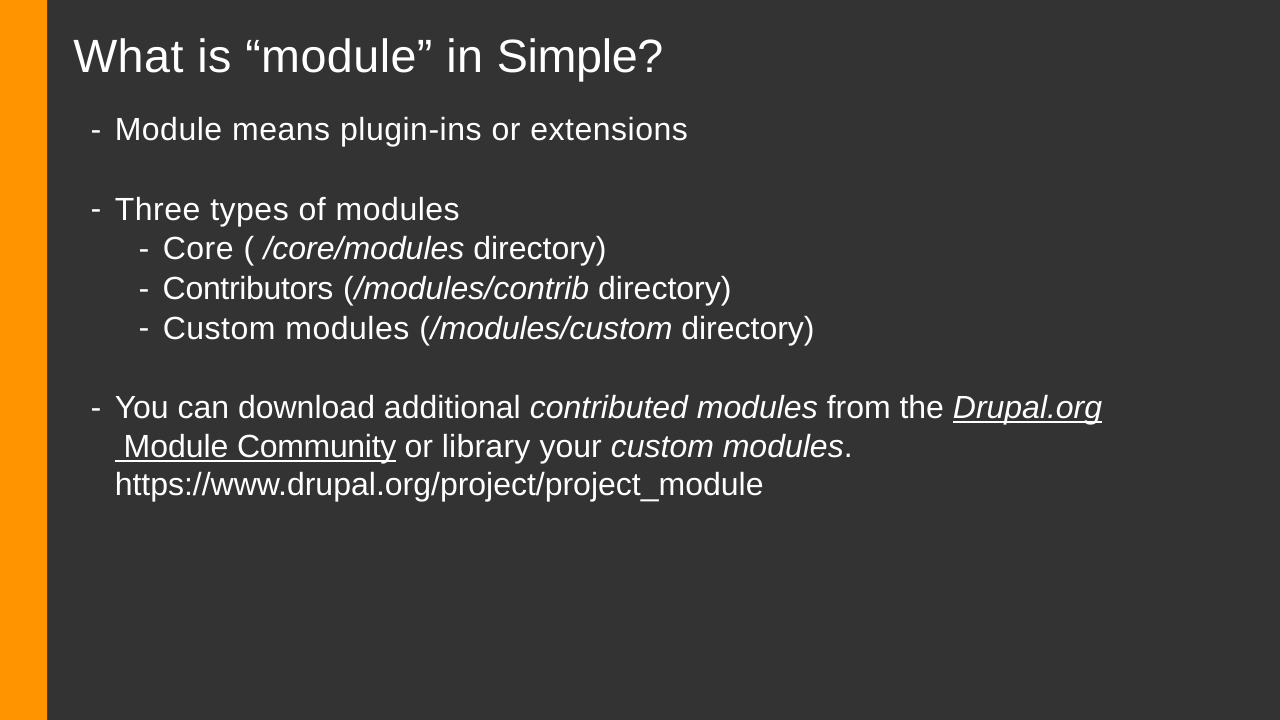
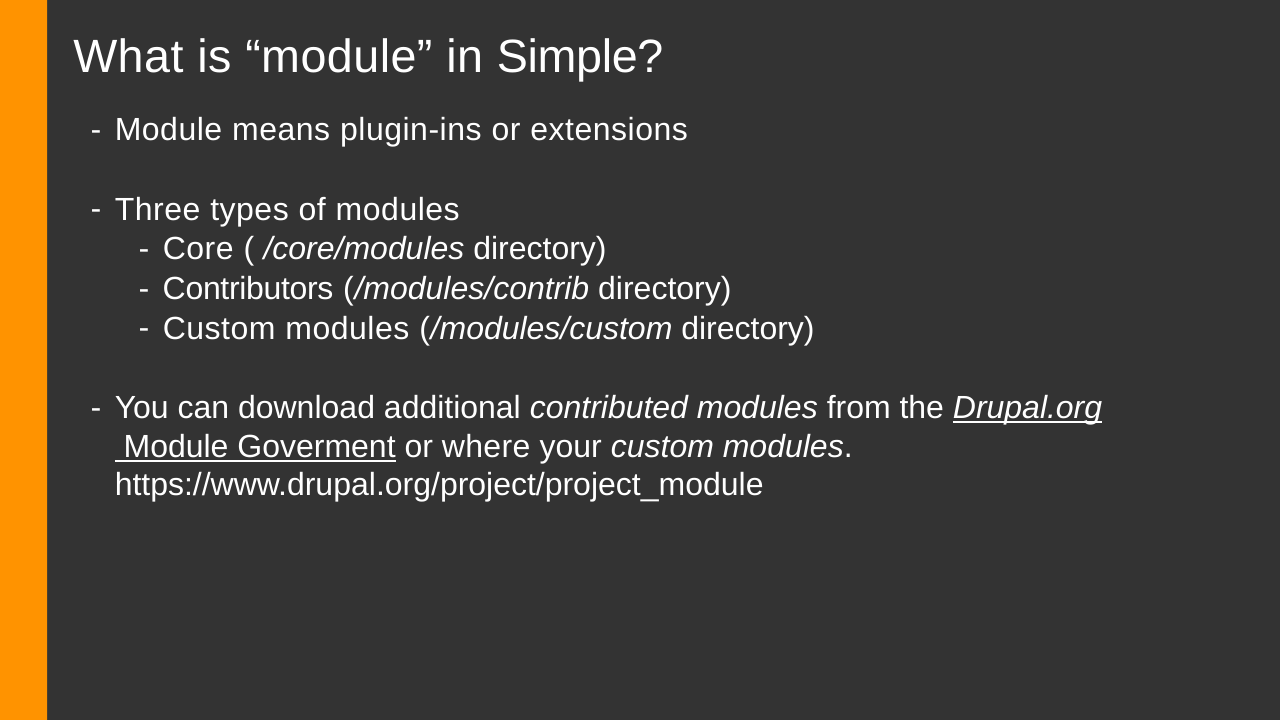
Community: Community -> Goverment
library: library -> where
